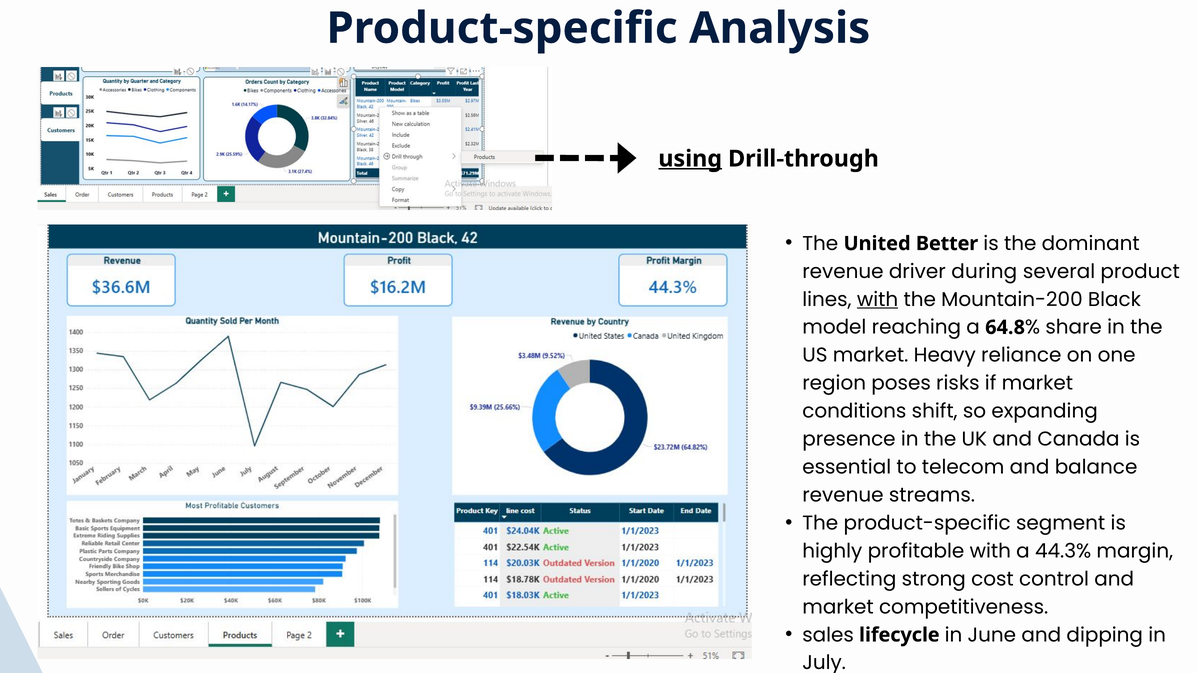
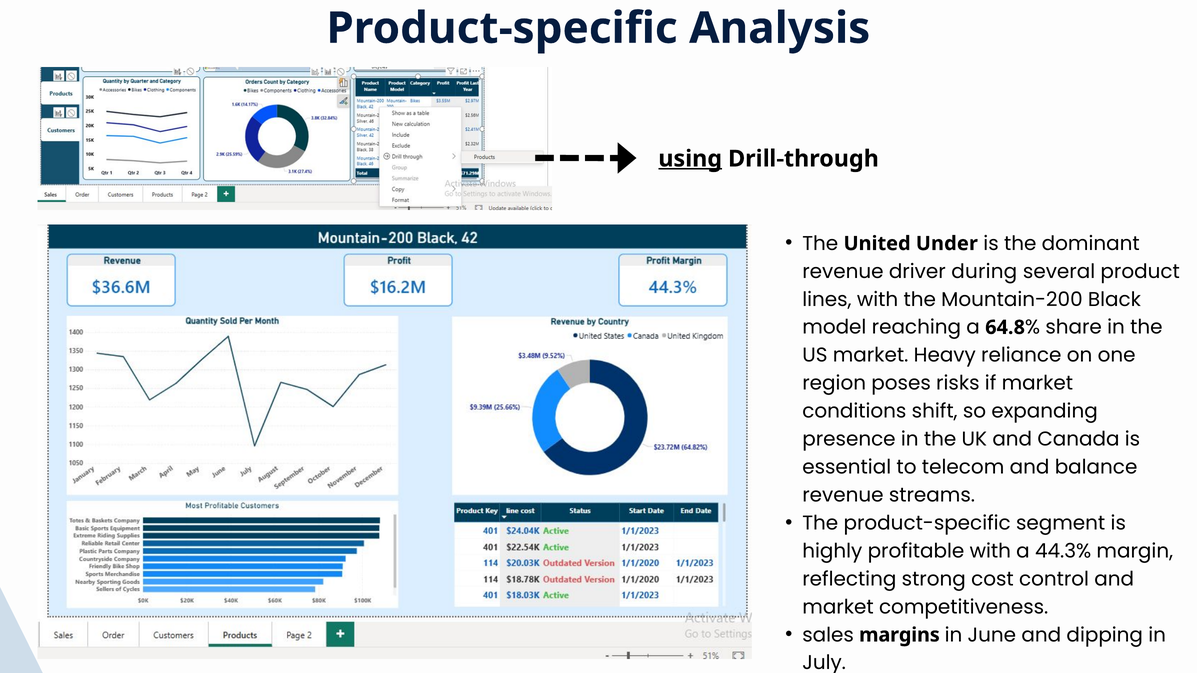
Better: Better -> Under
with at (878, 300) underline: present -> none
lifecycle: lifecycle -> margins
